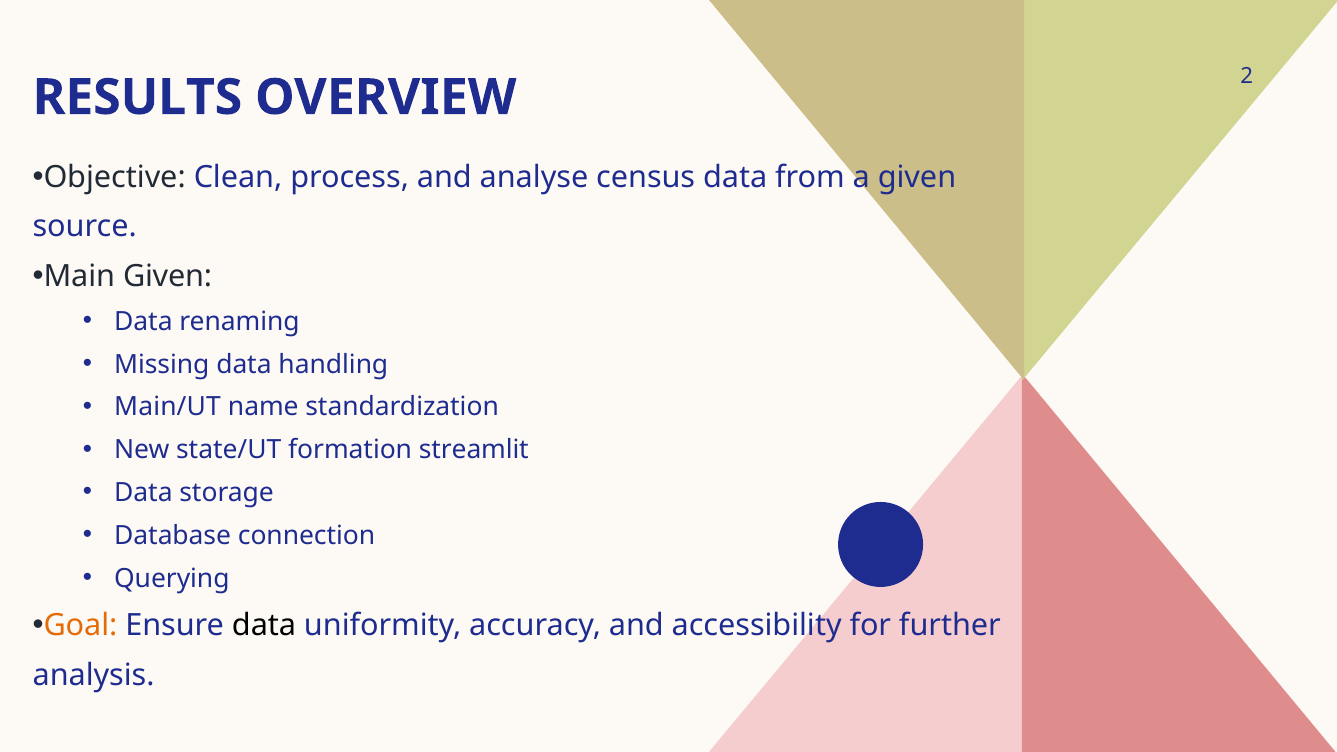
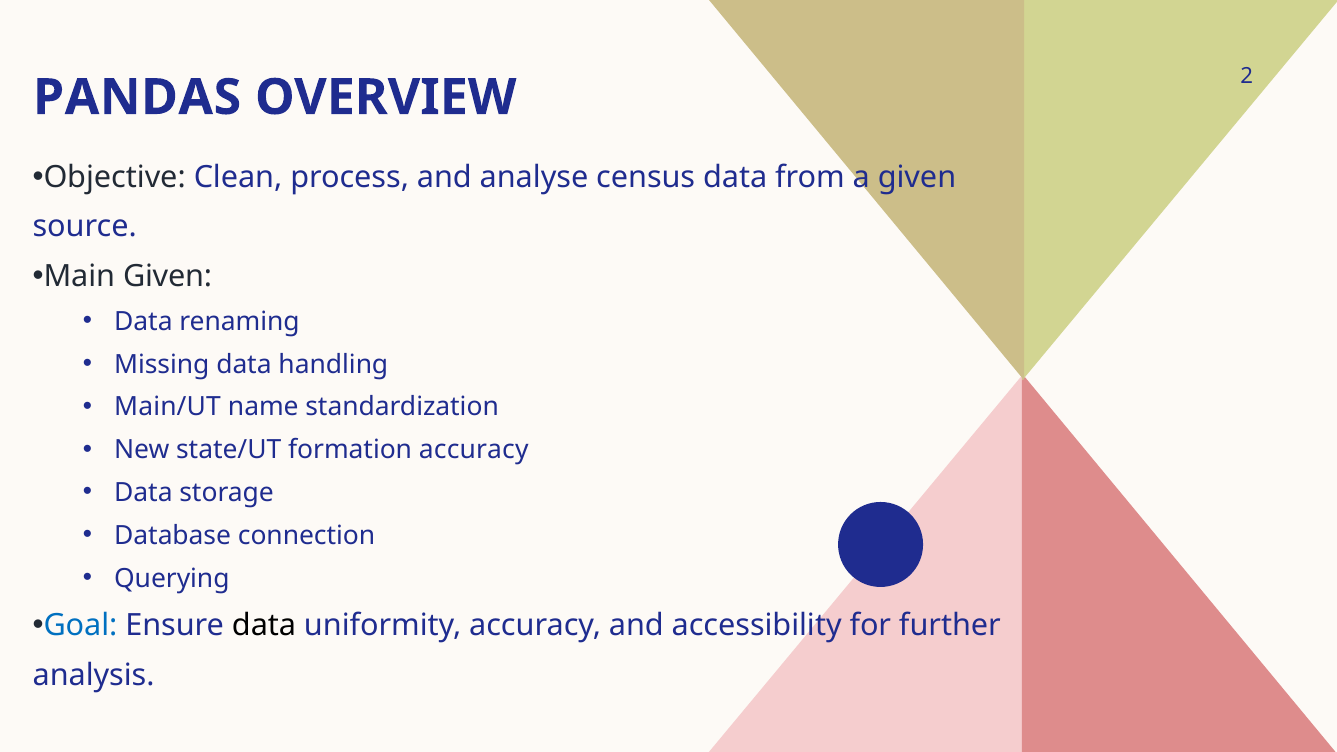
RESULTS: RESULTS -> PANDAS
formation streamlit: streamlit -> accuracy
Goal colour: orange -> blue
